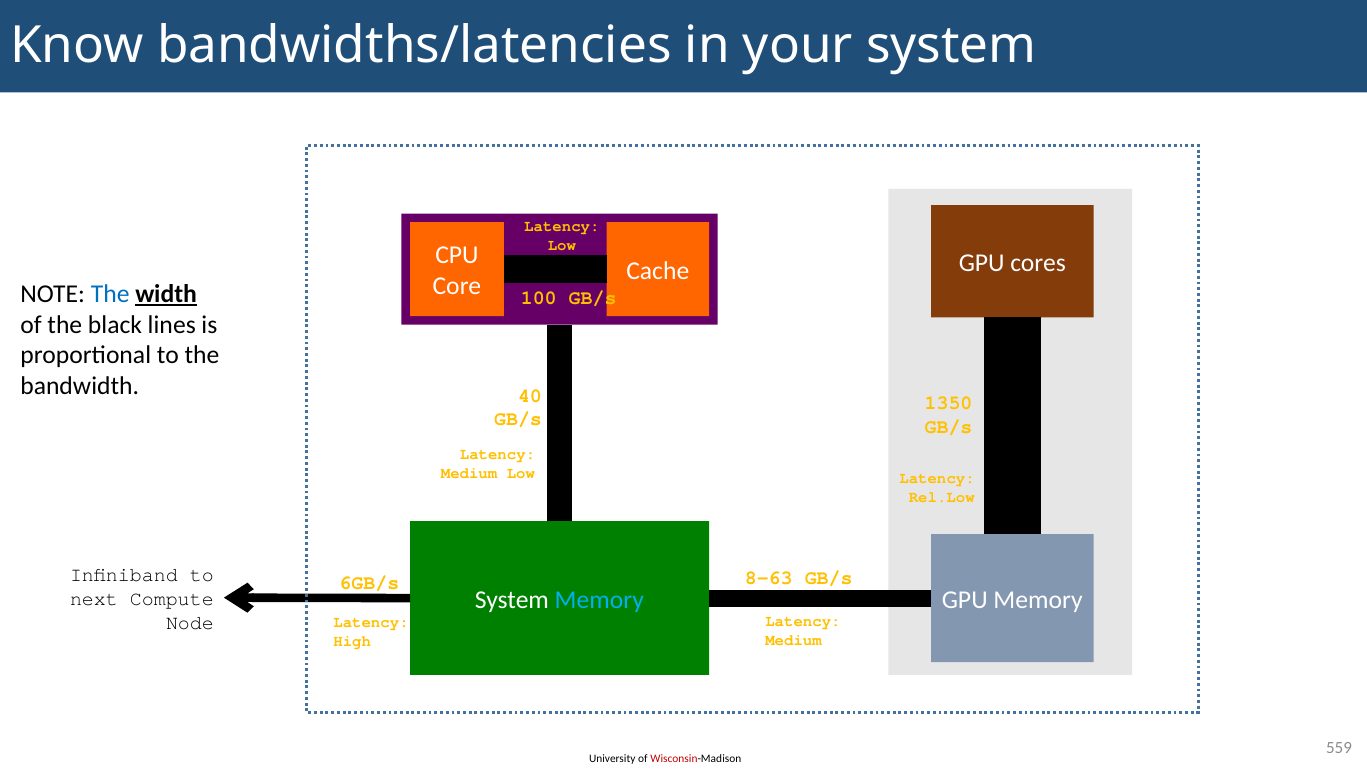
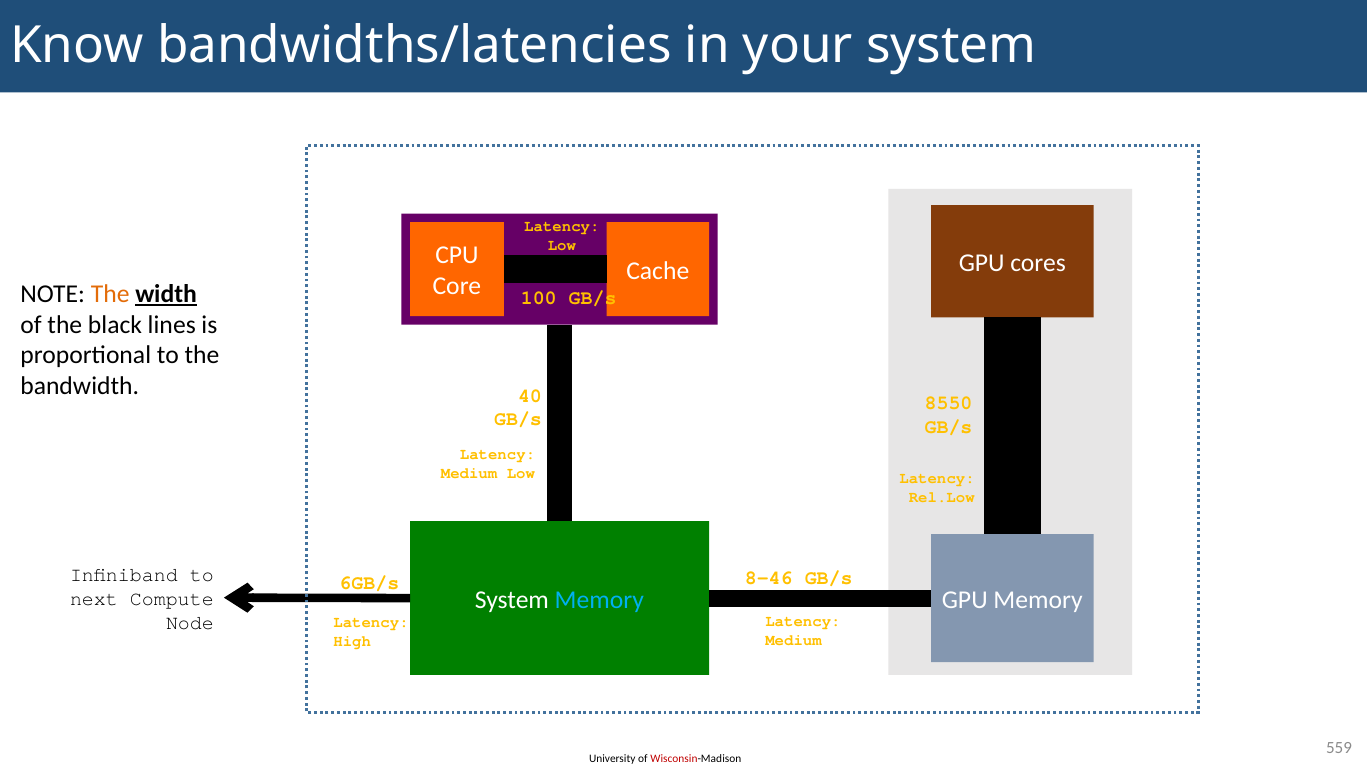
The at (110, 294) colour: blue -> orange
1350: 1350 -> 8550
8-63: 8-63 -> 8-46
